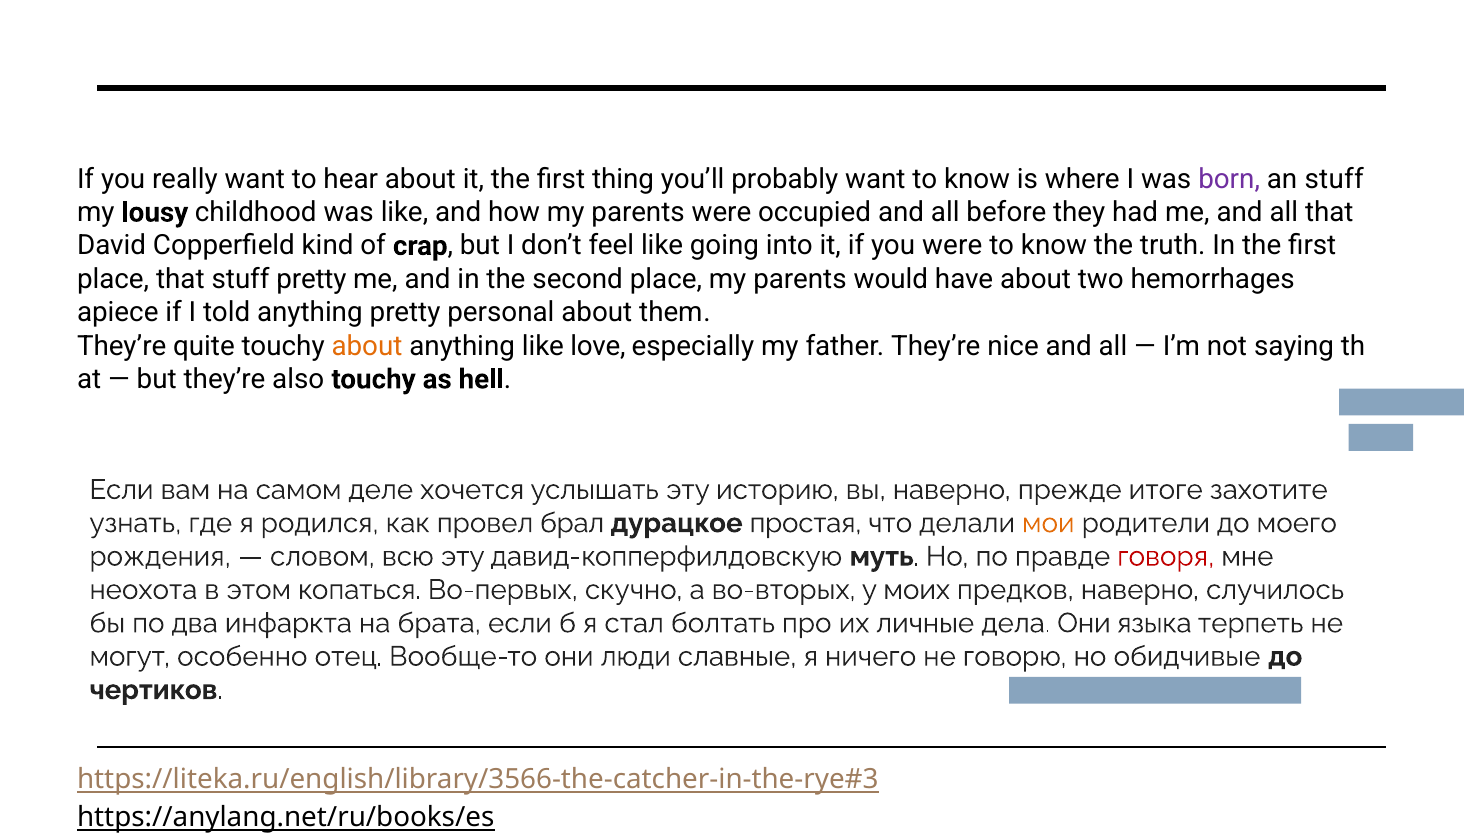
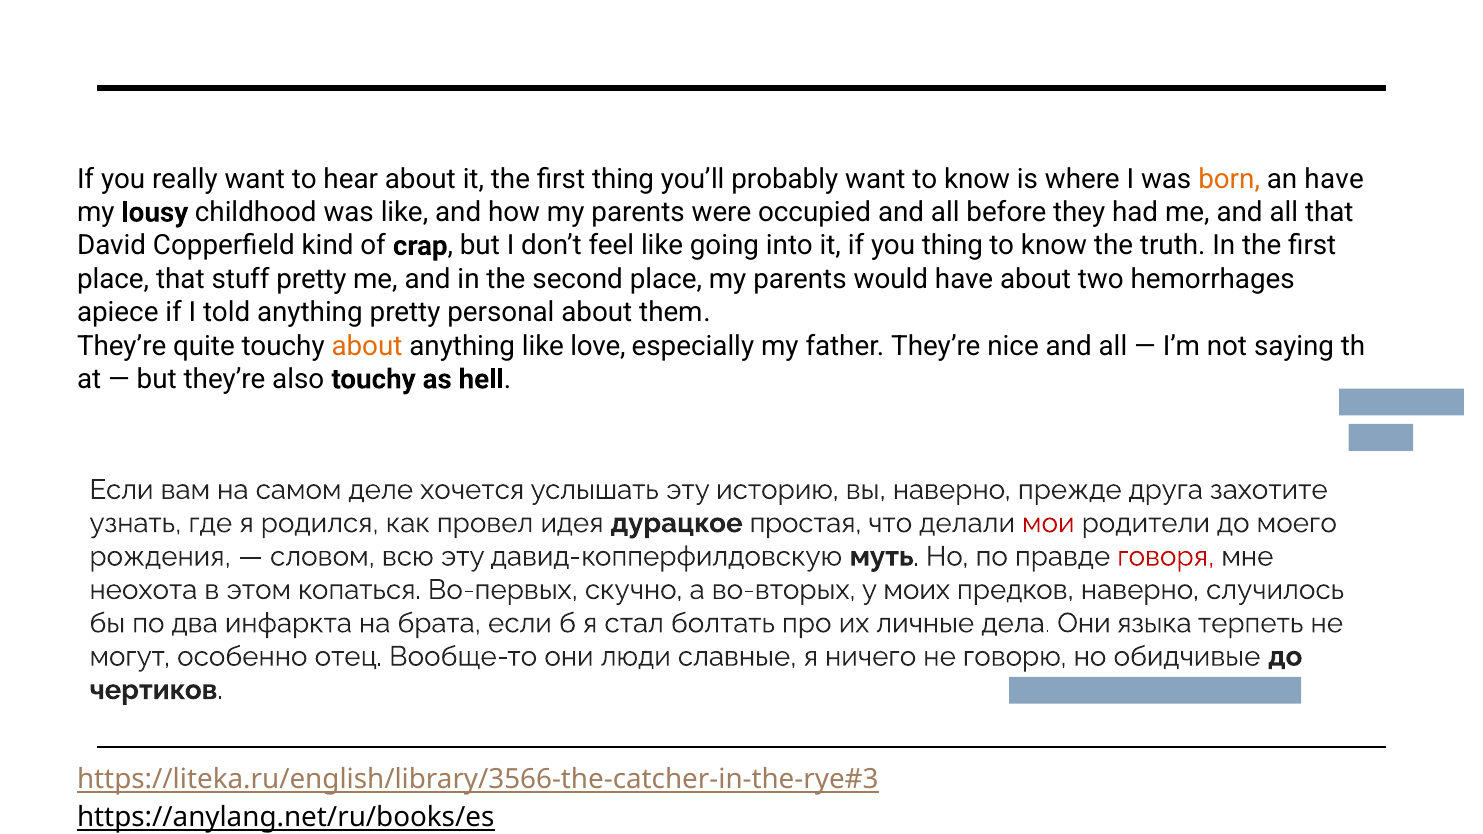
born colour: purple -> orange
an stuff: stuff -> have
you were: were -> thing
итоге: итоге -> друга
брал: брал -> идея
мои colour: orange -> red
